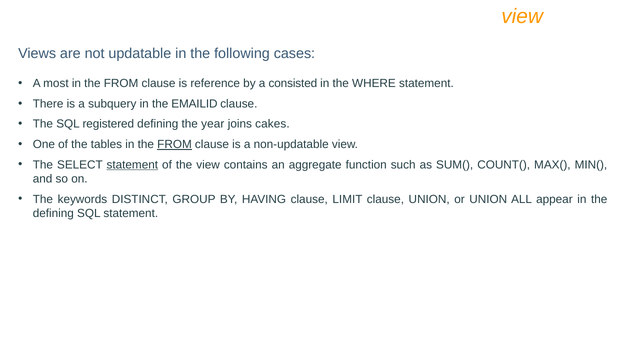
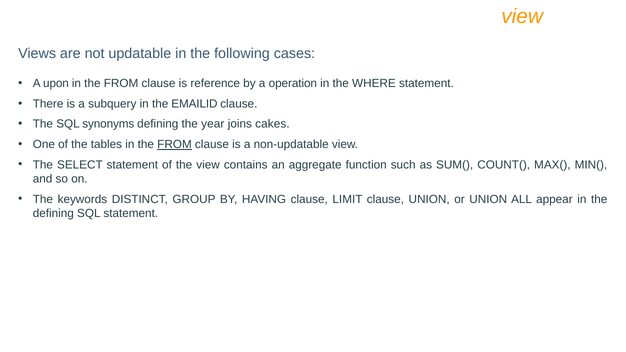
most: most -> upon
consisted: consisted -> operation
registered: registered -> synonyms
statement at (132, 165) underline: present -> none
